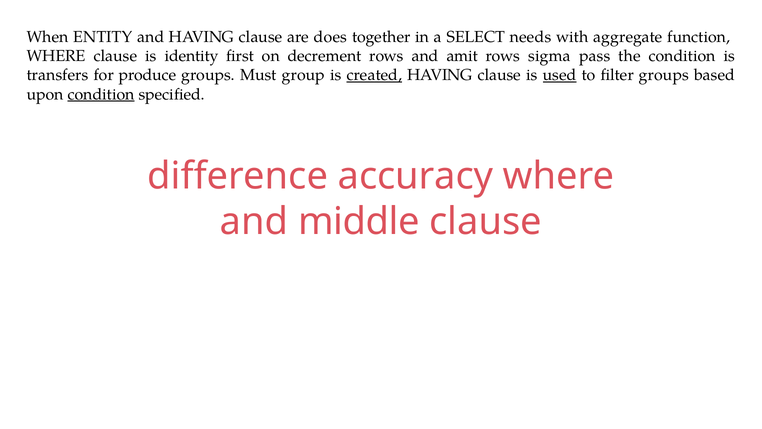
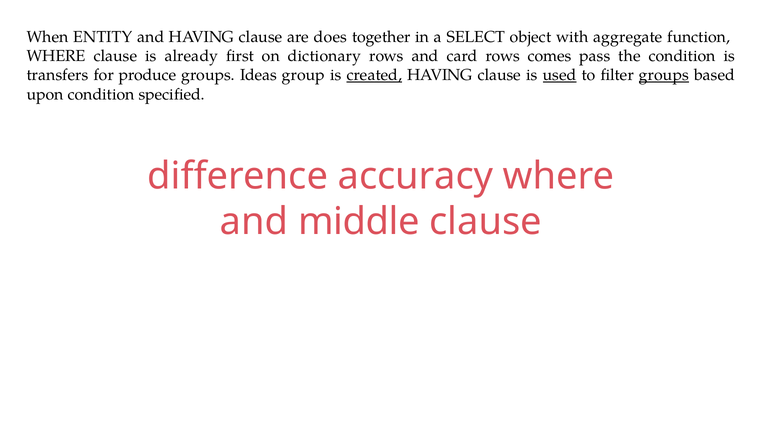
needs: needs -> object
identity: identity -> already
decrement: decrement -> dictionary
amit: amit -> card
sigma: sigma -> comes
Must: Must -> Ideas
groups at (664, 75) underline: none -> present
condition at (101, 94) underline: present -> none
